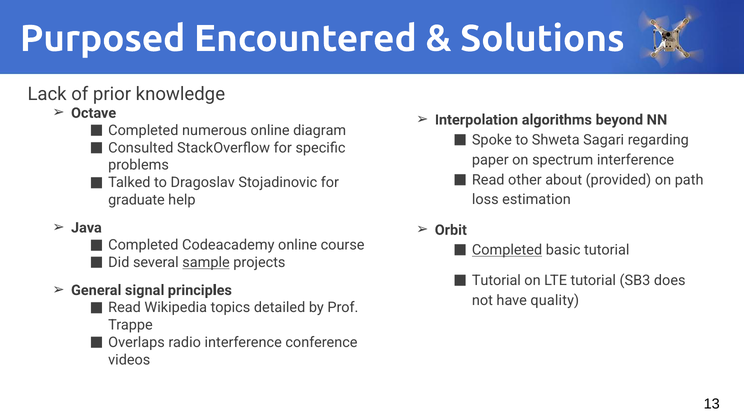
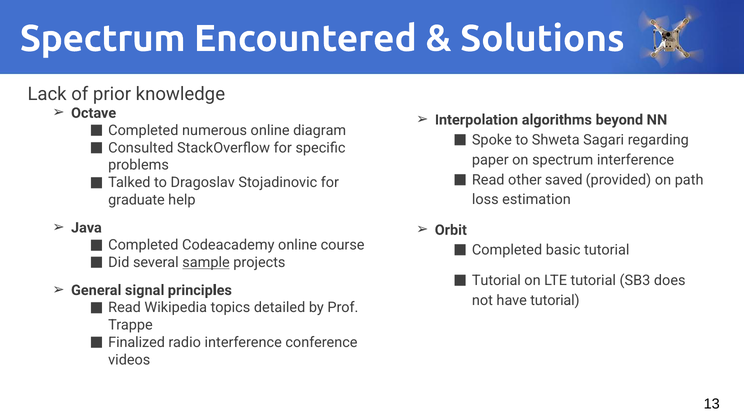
Purposed at (103, 39): Purposed -> Spectrum
about: about -> saved
Completed at (507, 250) underline: present -> none
have quality: quality -> tutorial
Overlaps: Overlaps -> Finalized
